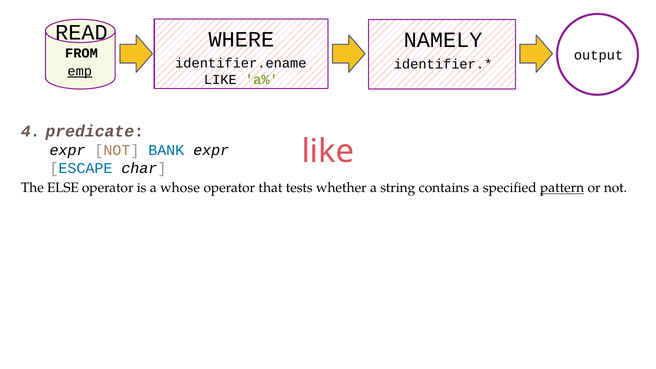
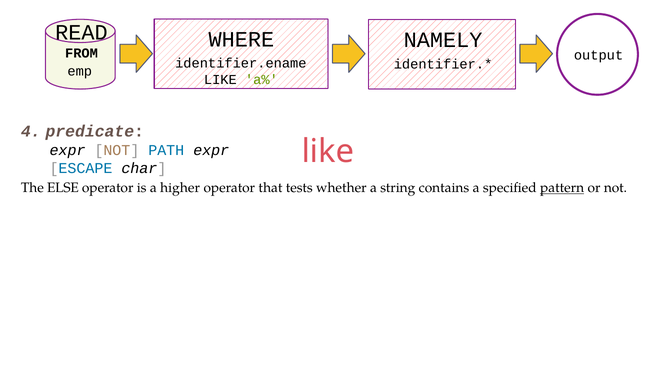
emp underline: present -> none
BANK: BANK -> PATH
whose: whose -> higher
